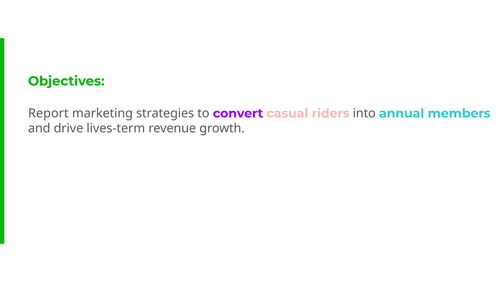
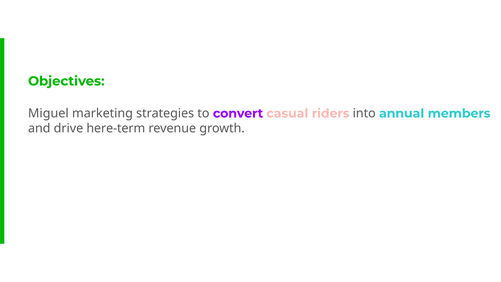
Report: Report -> Miguel
lives-term: lives-term -> here-term
